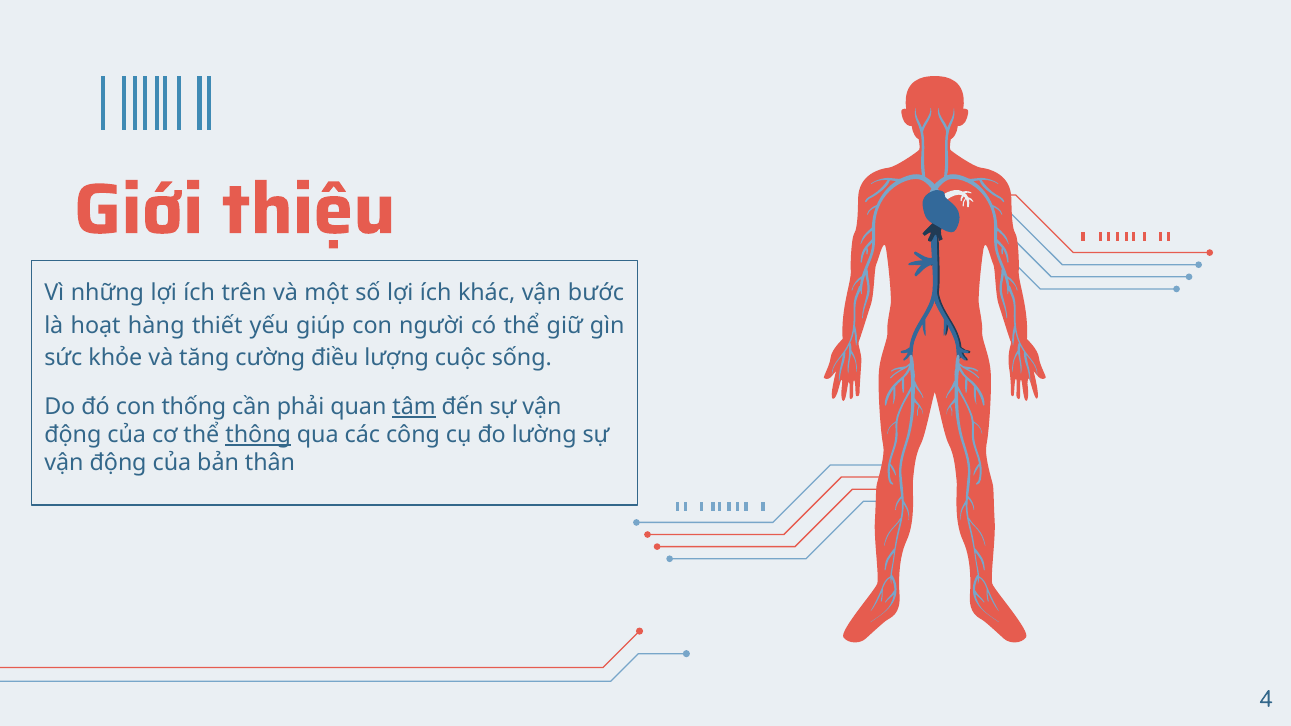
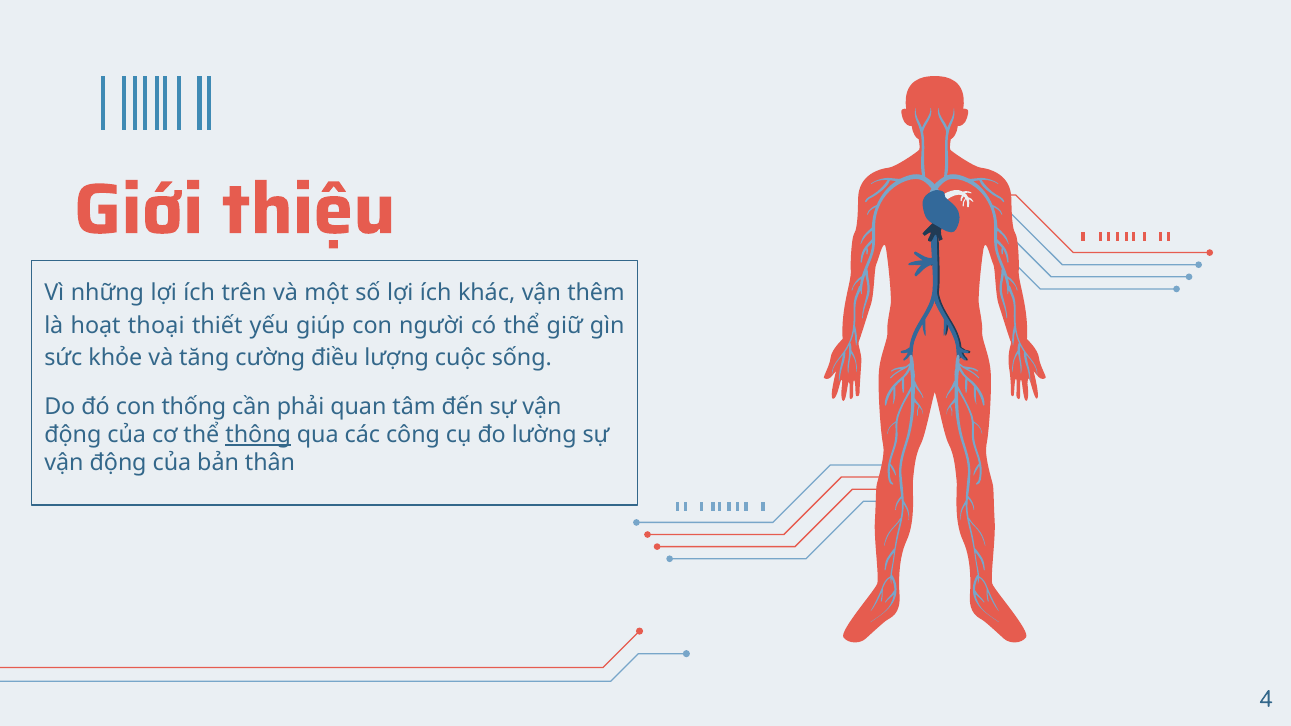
bước: bước -> thêm
hàng: hàng -> thoại
tâm underline: present -> none
